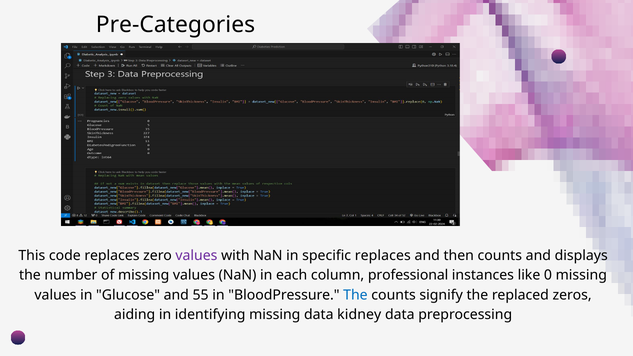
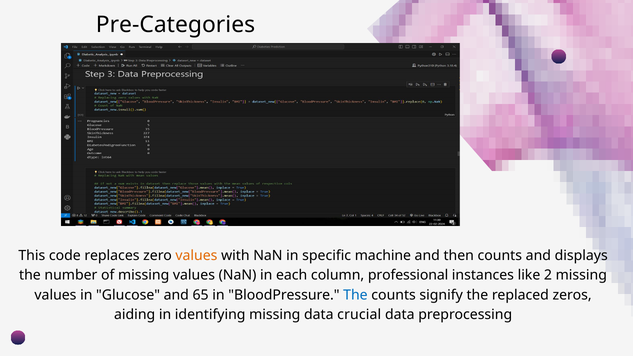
values at (196, 256) colour: purple -> orange
specific replaces: replaces -> machine
0: 0 -> 2
55: 55 -> 65
kidney: kidney -> crucial
